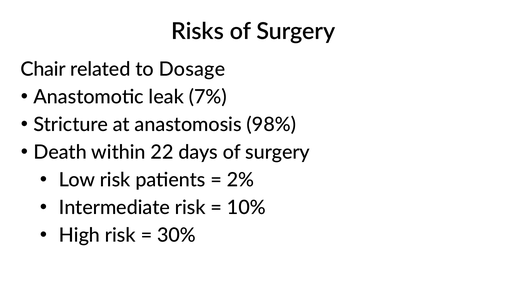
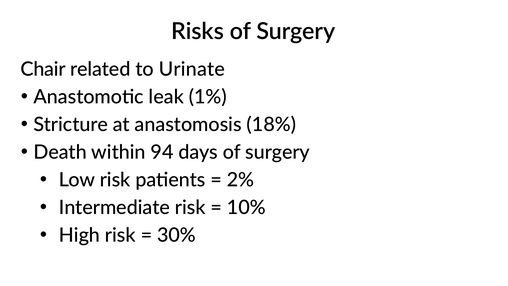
Dosage: Dosage -> Urinate
7%: 7% -> 1%
98%: 98% -> 18%
22: 22 -> 94
